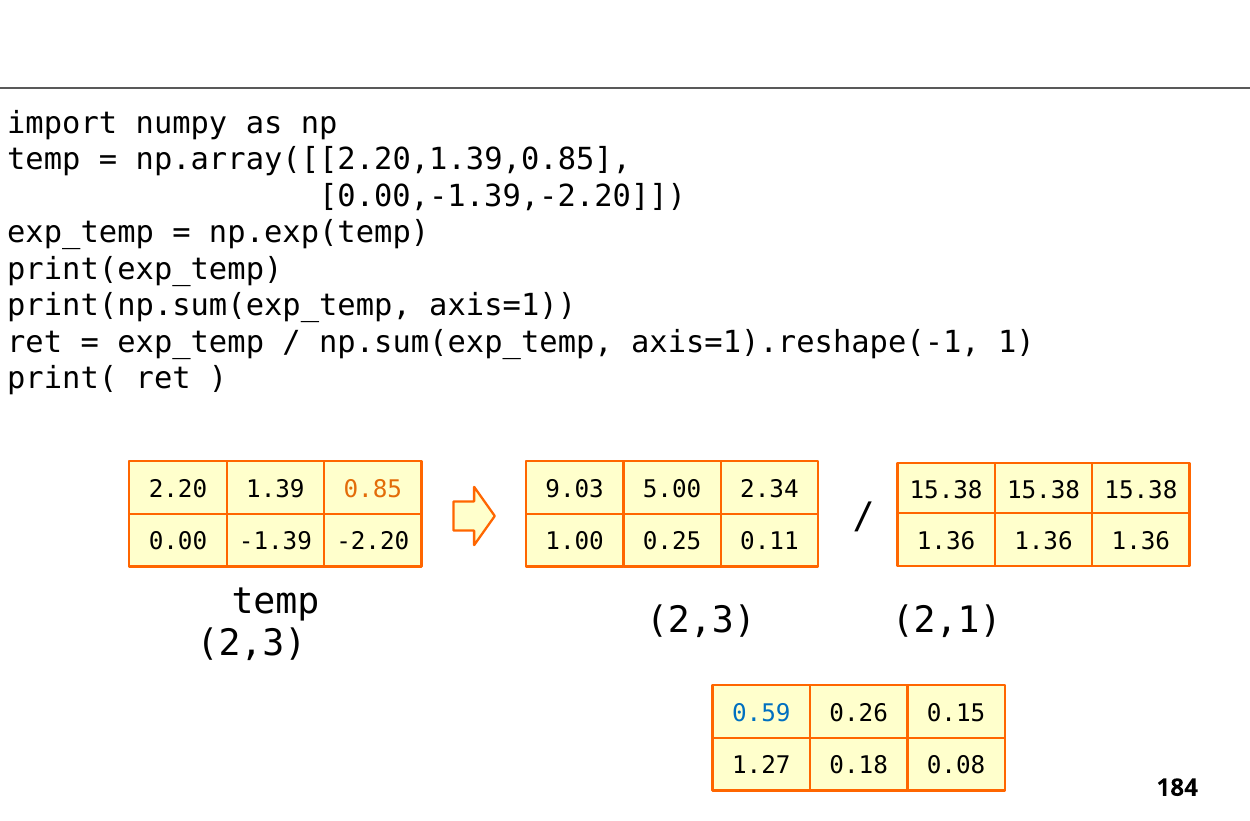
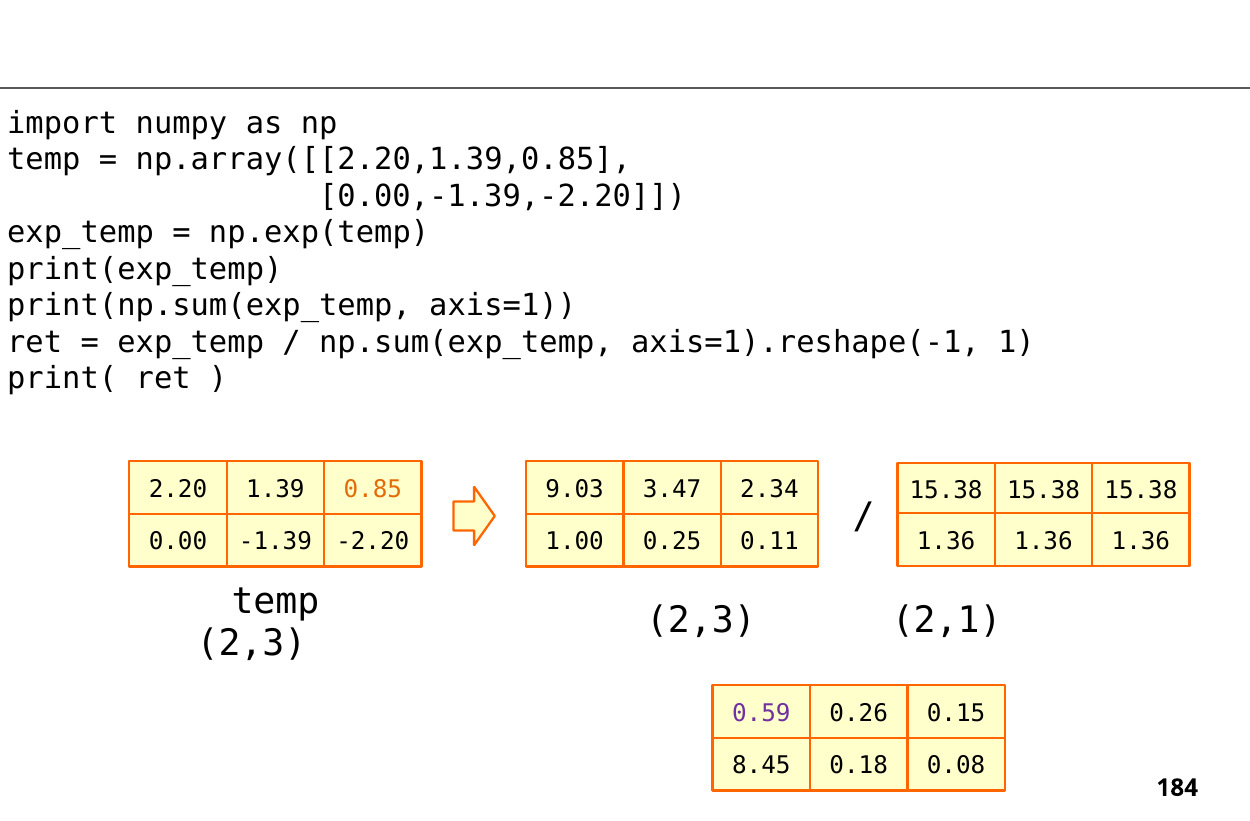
5.00: 5.00 -> 3.47
0.59 colour: blue -> purple
1.27: 1.27 -> 8.45
